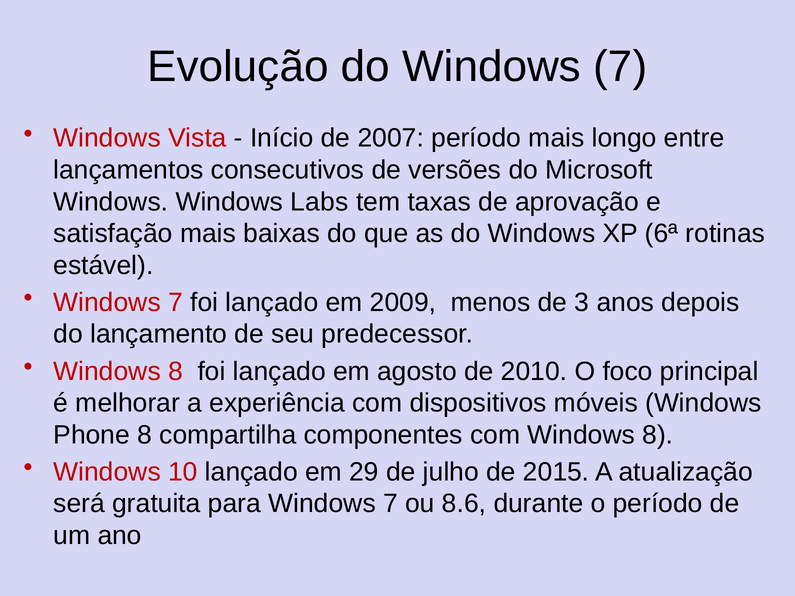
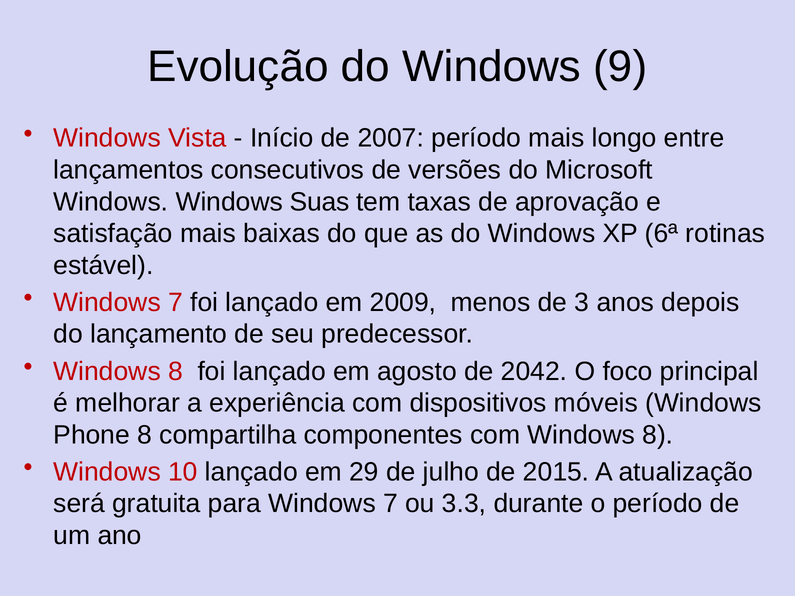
do Windows 7: 7 -> 9
Labs: Labs -> Suas
2010: 2010 -> 2042
8.6: 8.6 -> 3.3
